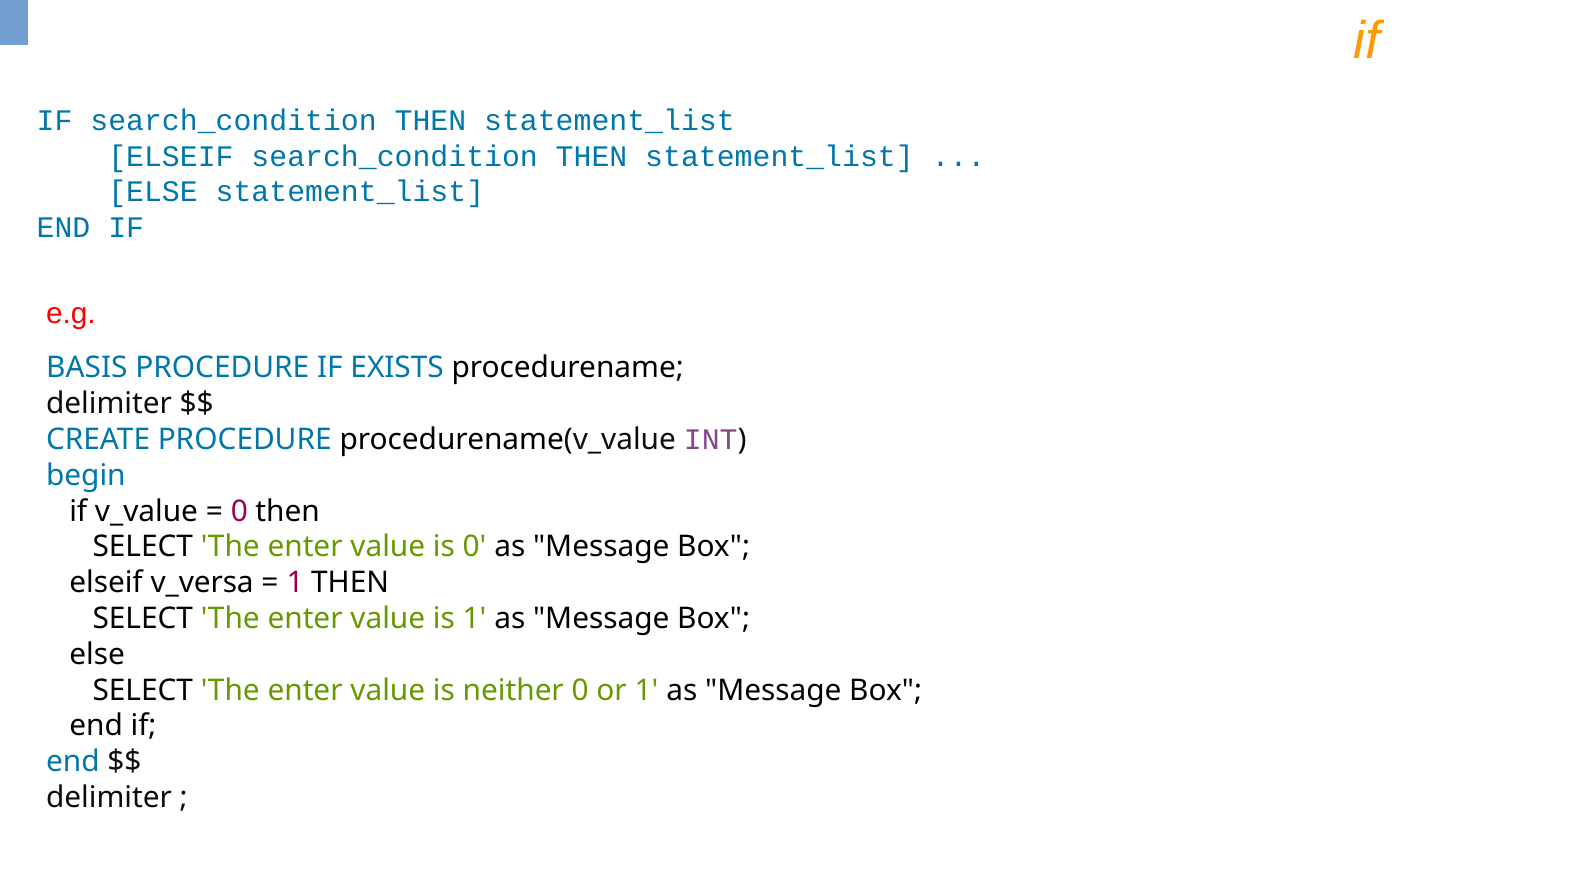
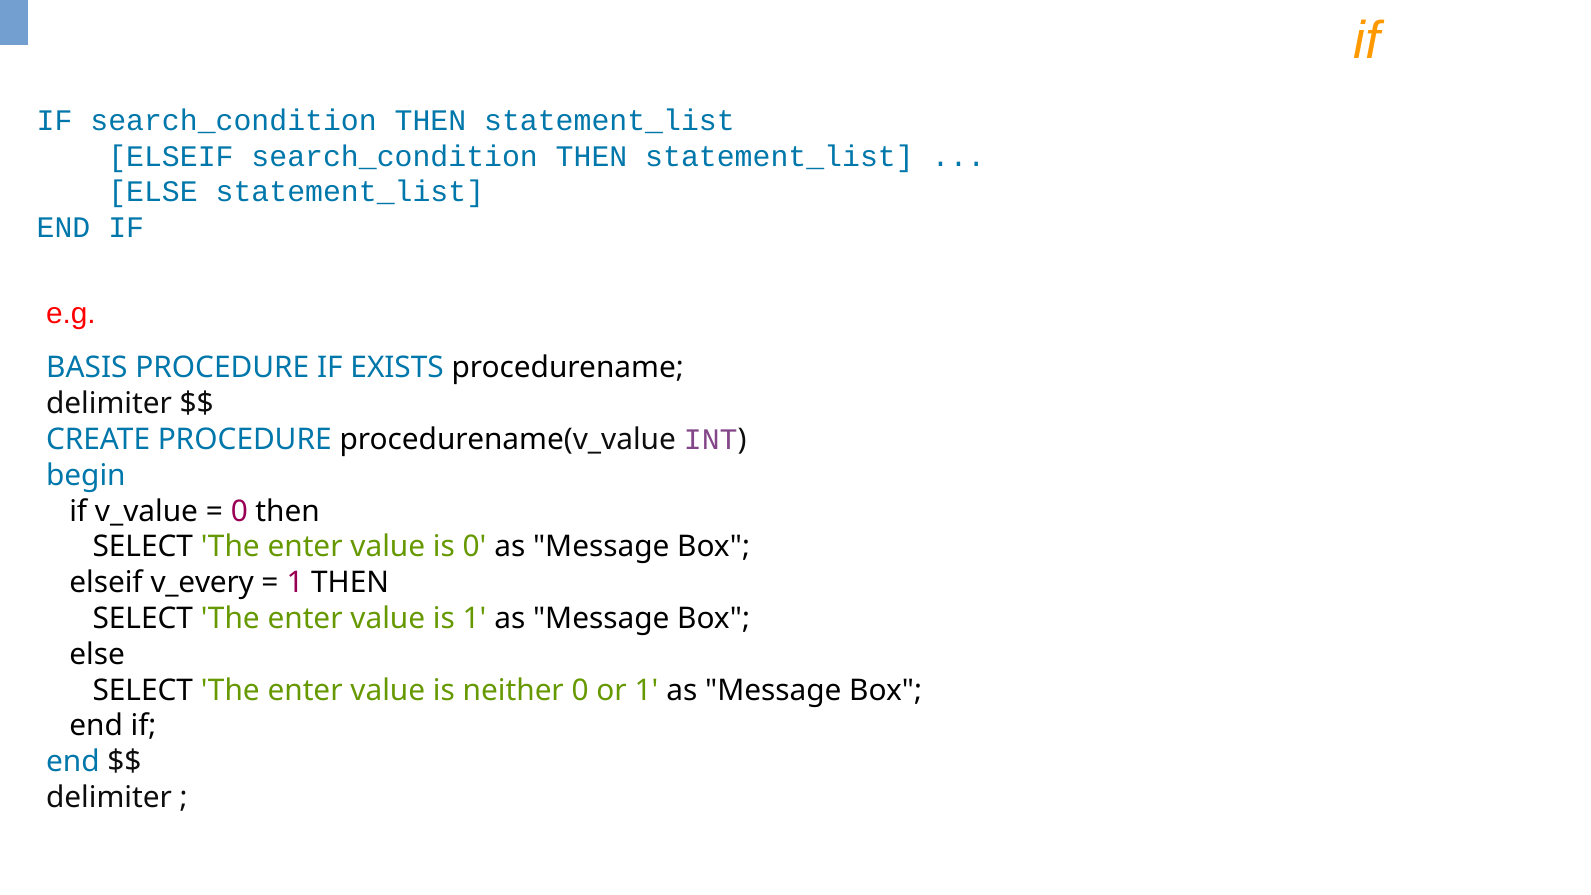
v_versa: v_versa -> v_every
